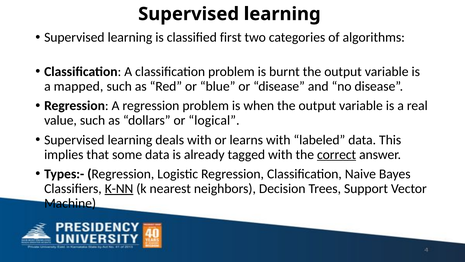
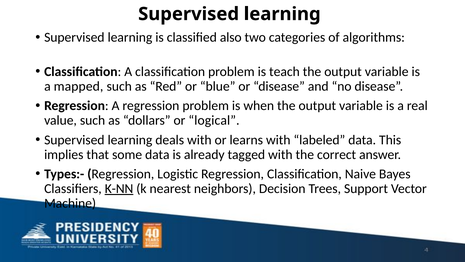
first: first -> also
burnt: burnt -> teach
correct underline: present -> none
